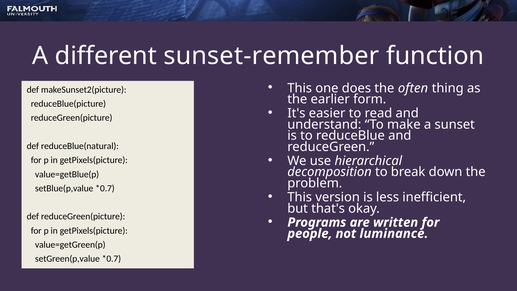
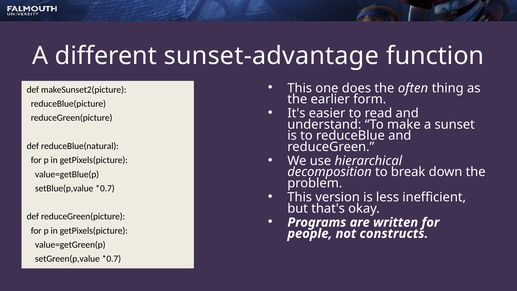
sunset-remember: sunset-remember -> sunset-advantage
luminance: luminance -> constructs
